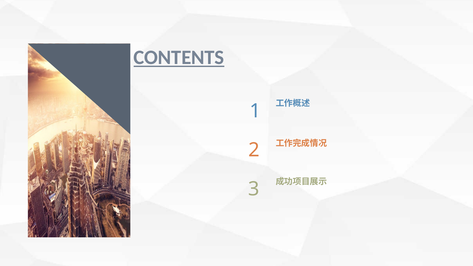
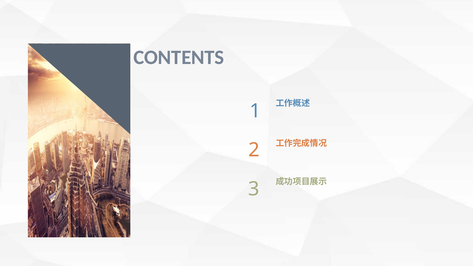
CONTENTS underline: present -> none
